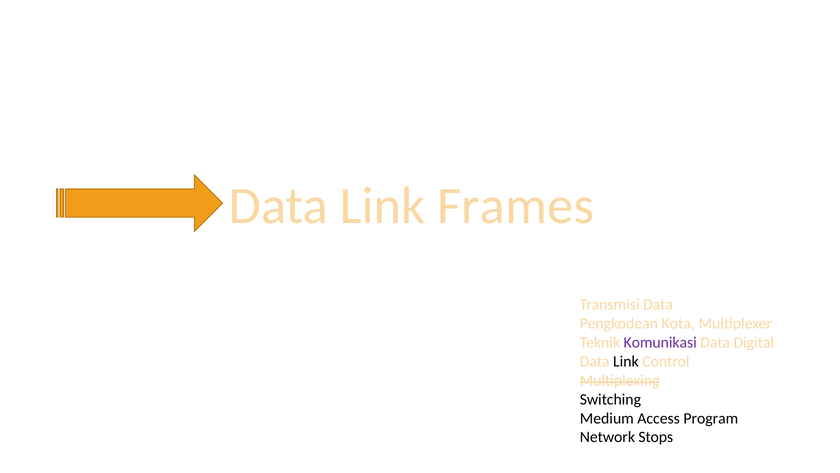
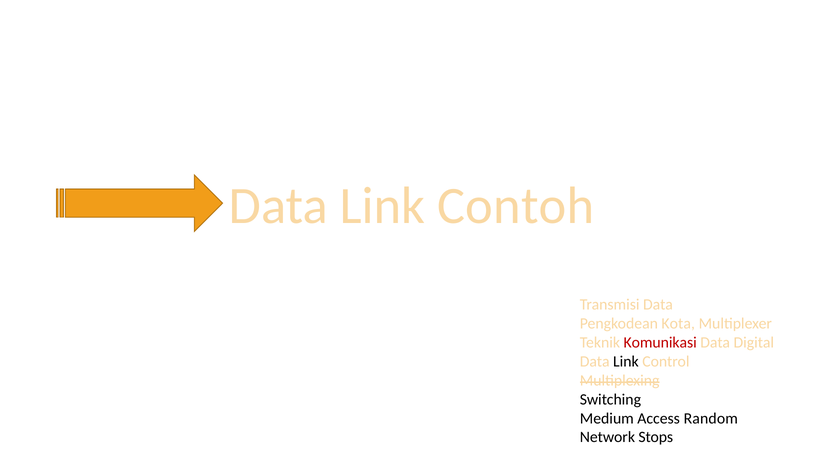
Frames: Frames -> Contoh
Komunikasi colour: purple -> red
Program: Program -> Random
